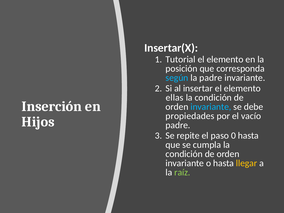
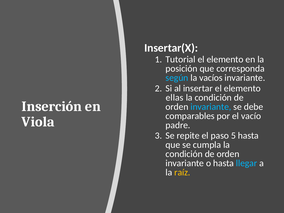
la padre: padre -> vacíos
propiedades: propiedades -> comparables
Hijos: Hijos -> Viola
0: 0 -> 5
llegar colour: yellow -> light blue
raíz colour: light green -> yellow
